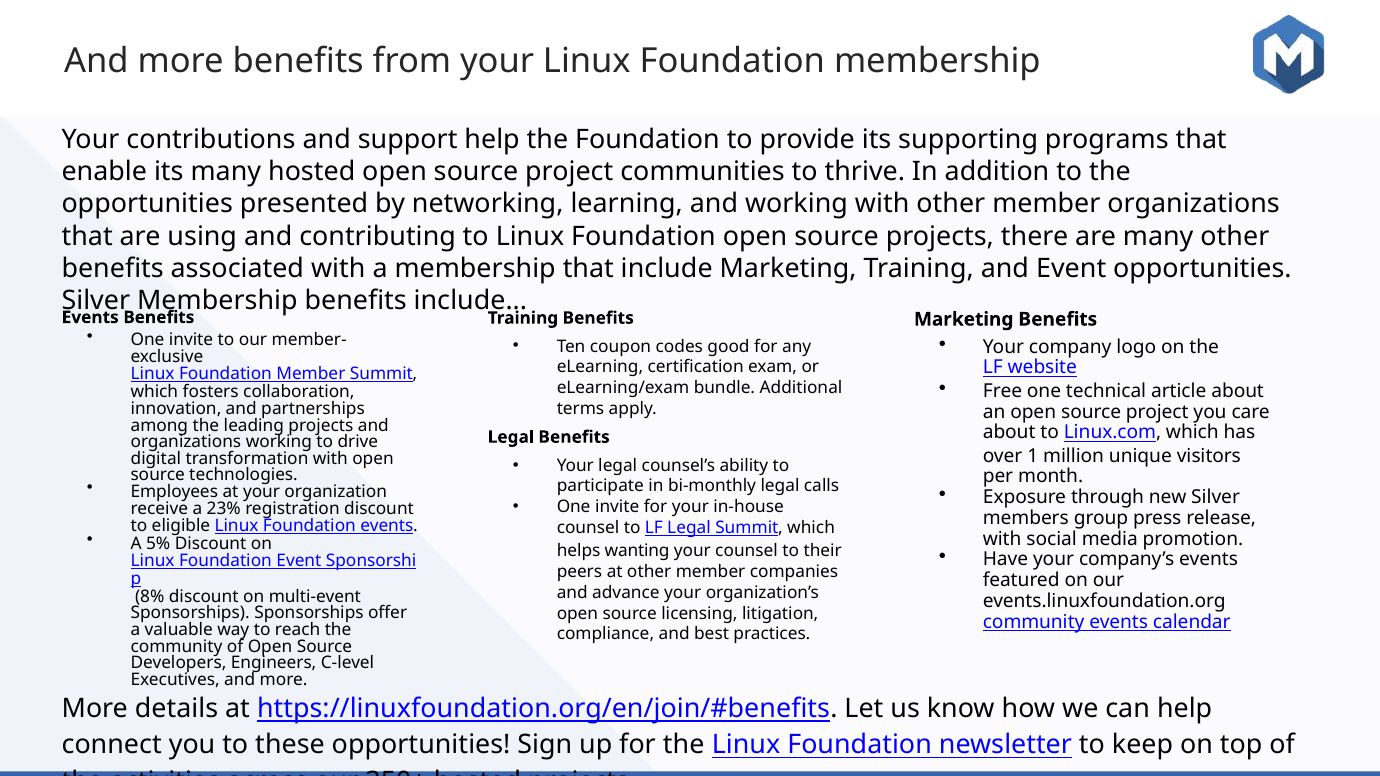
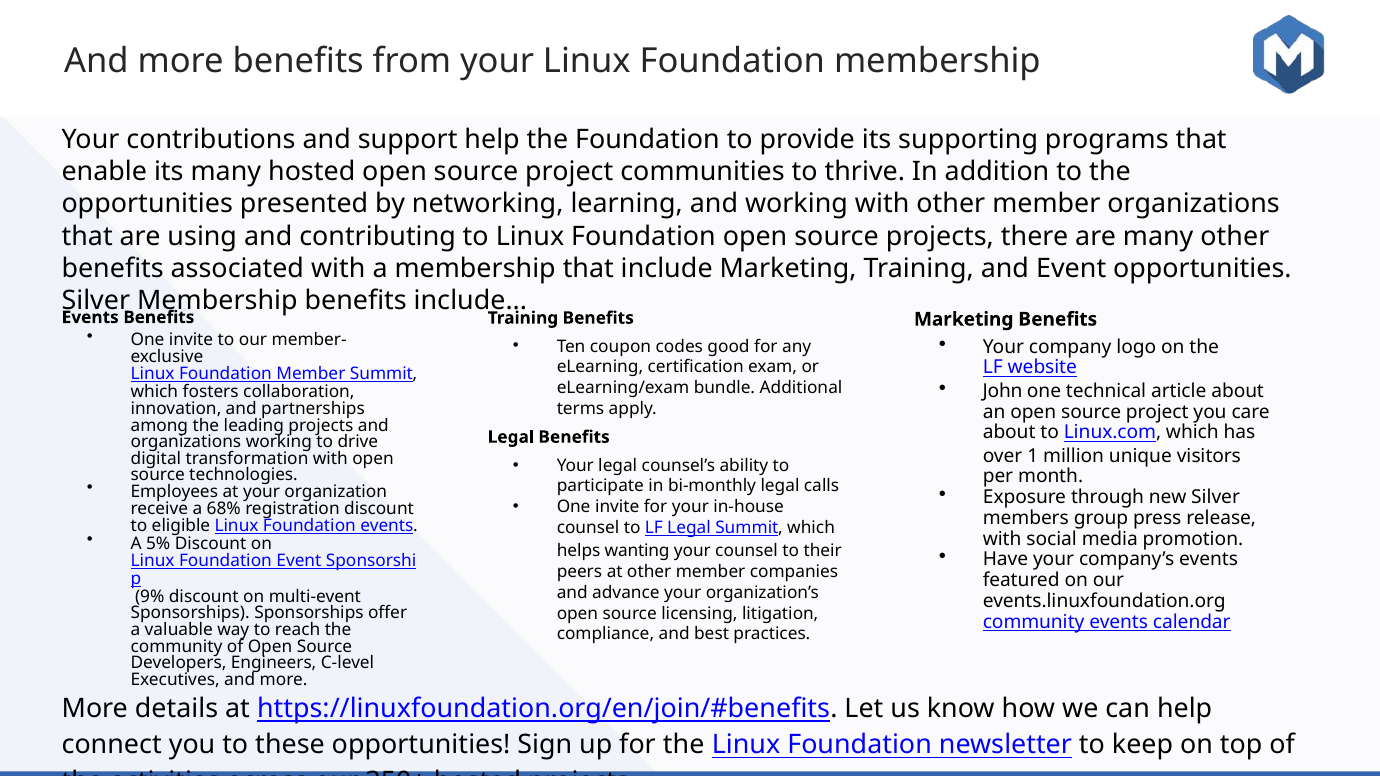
Free: Free -> John
23%: 23% -> 68%
8%: 8% -> 9%
